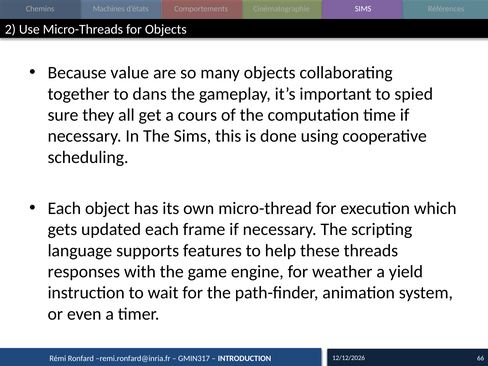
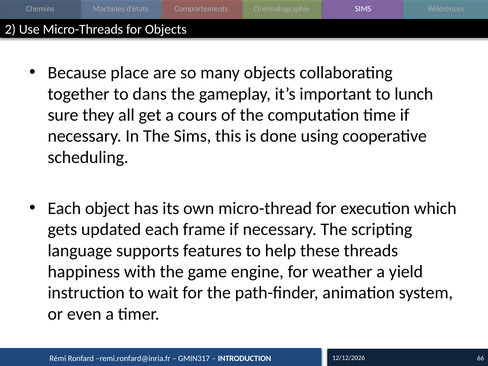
value: value -> place
spied: spied -> lunch
responses: responses -> happiness
